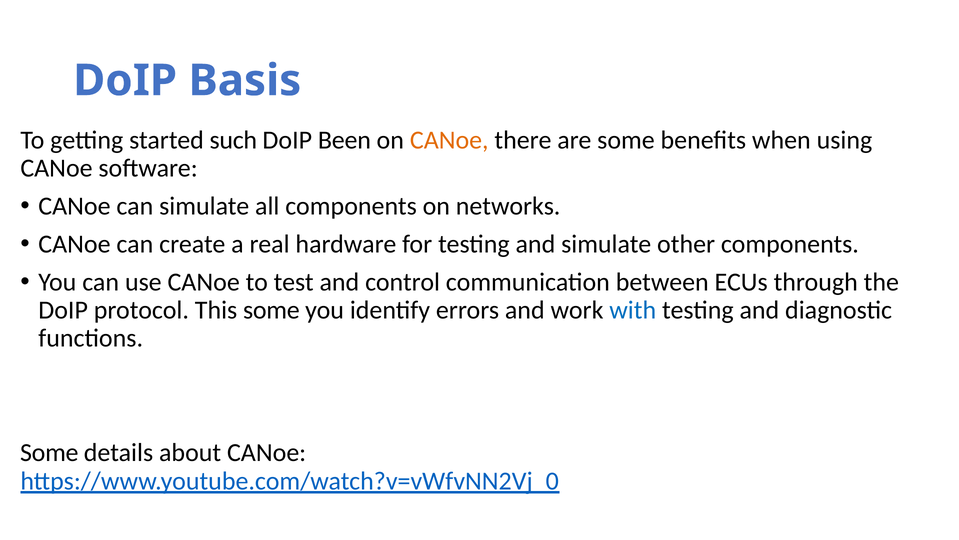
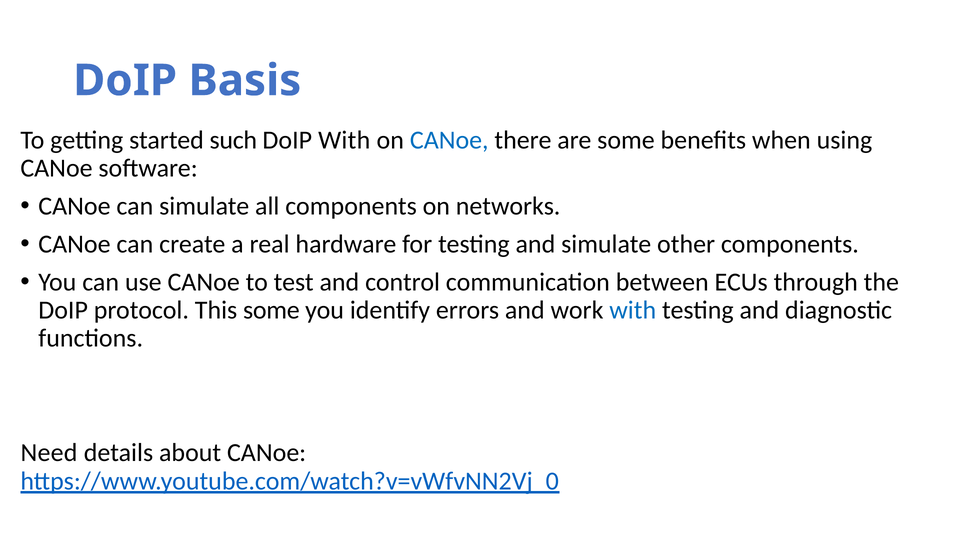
DoIP Been: Been -> With
CANoe at (449, 140) colour: orange -> blue
Some at (49, 452): Some -> Need
